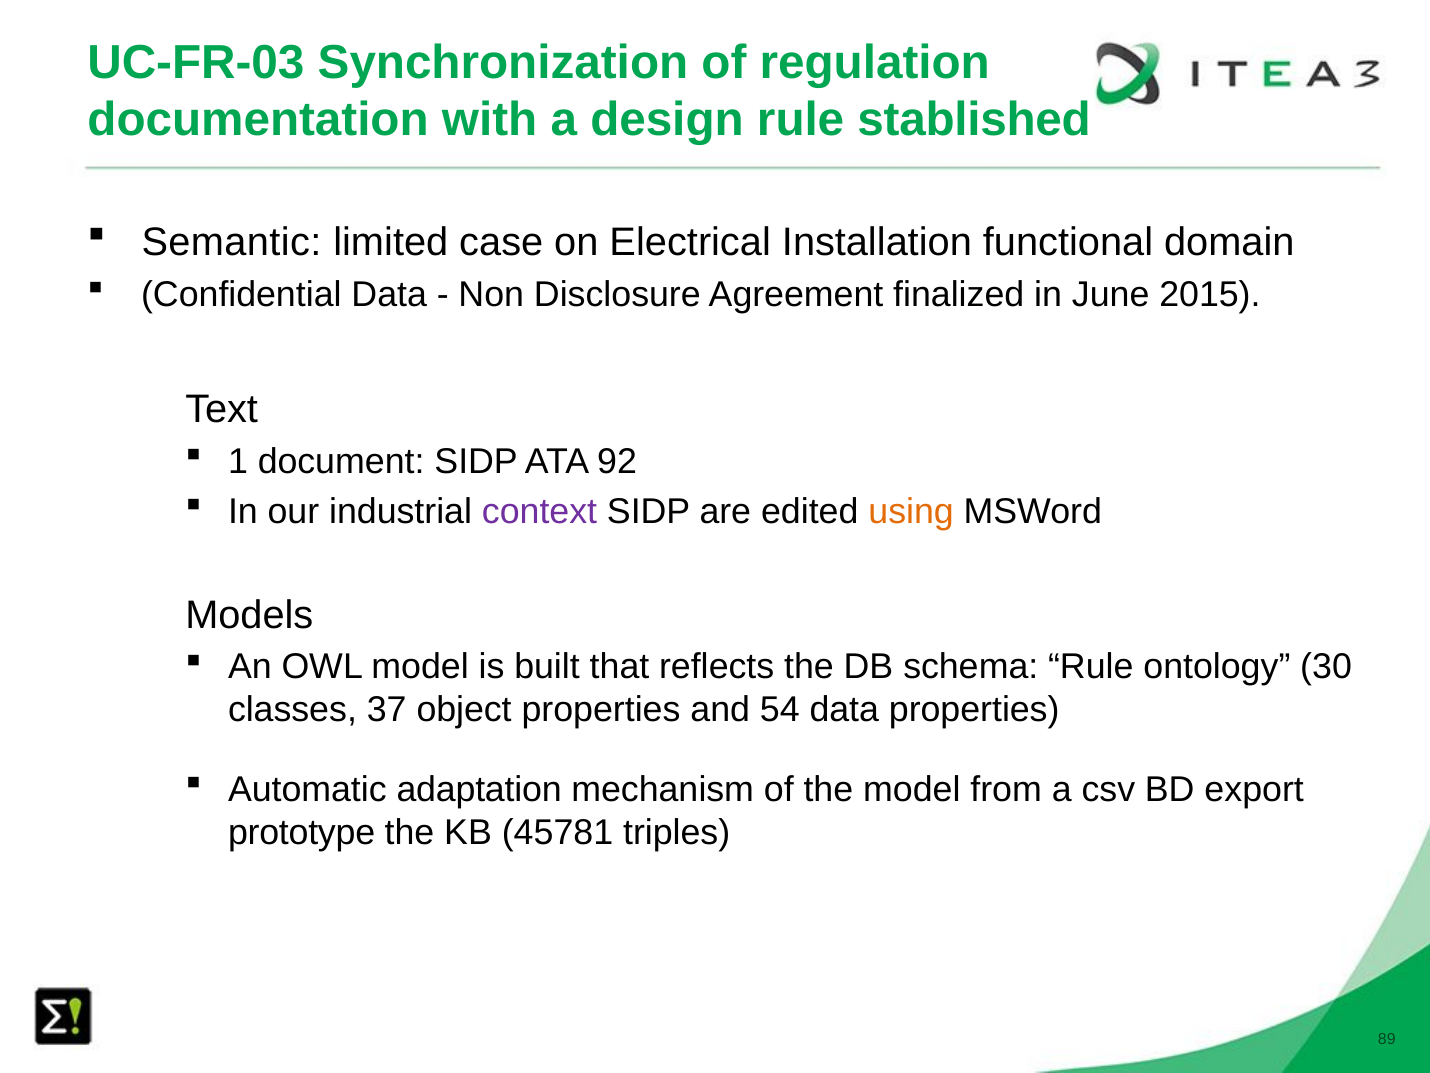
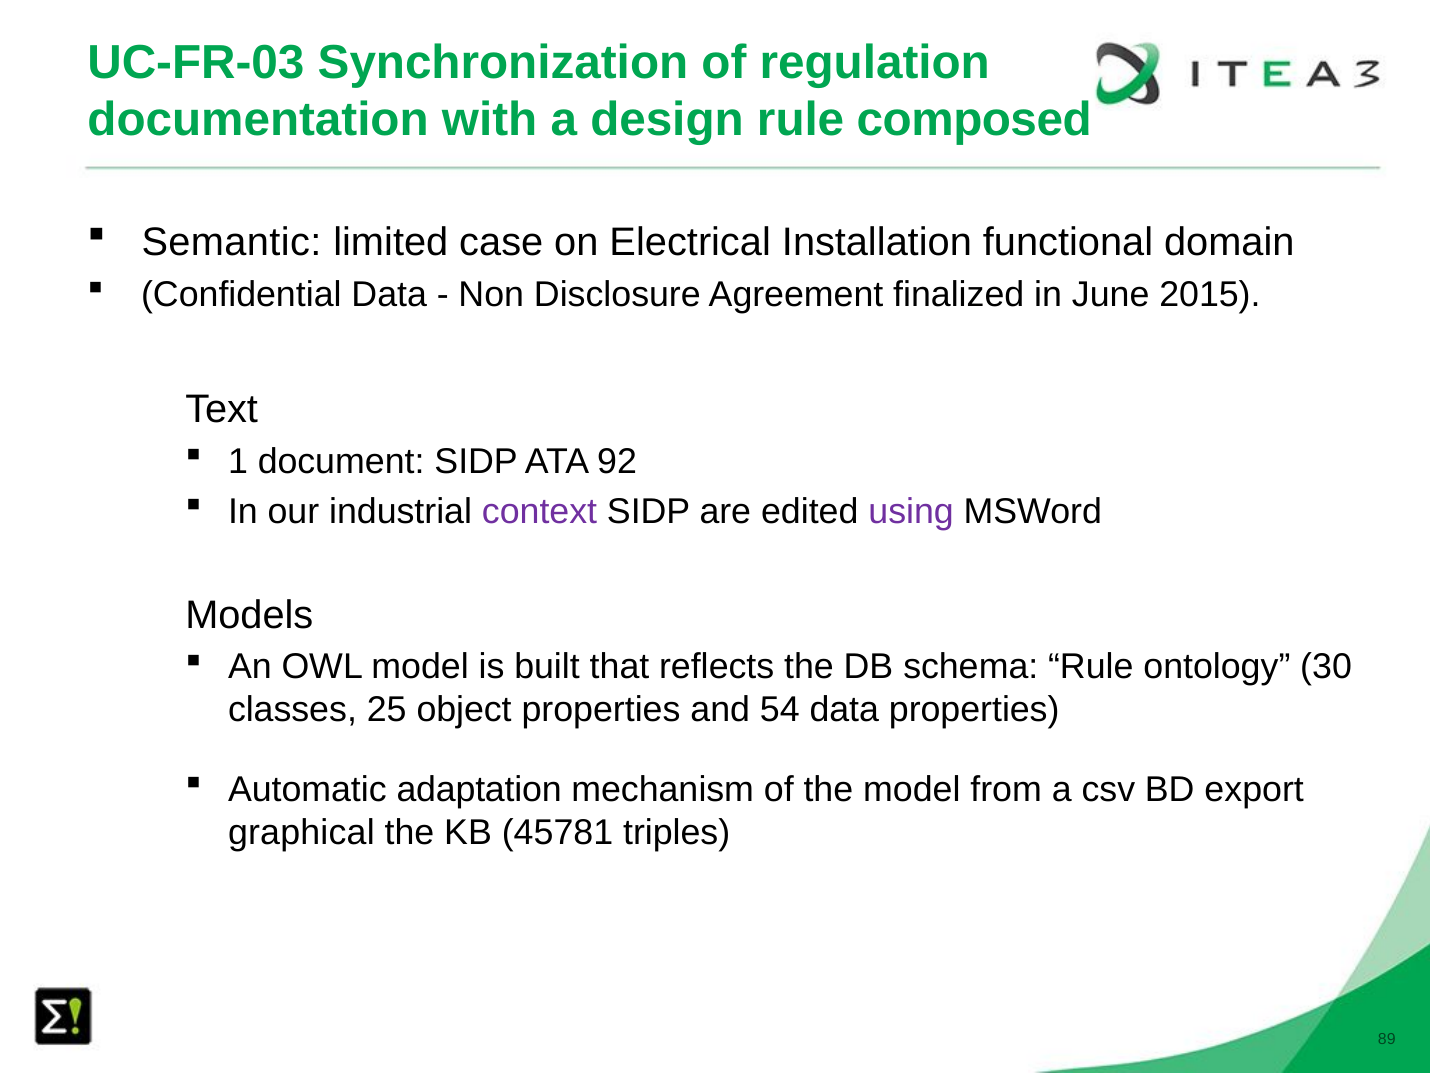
stablished: stablished -> composed
using colour: orange -> purple
37: 37 -> 25
prototype: prototype -> graphical
